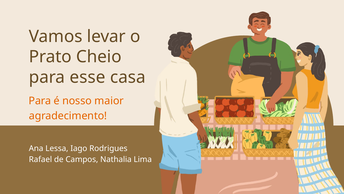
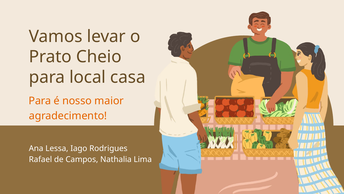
esse: esse -> local
